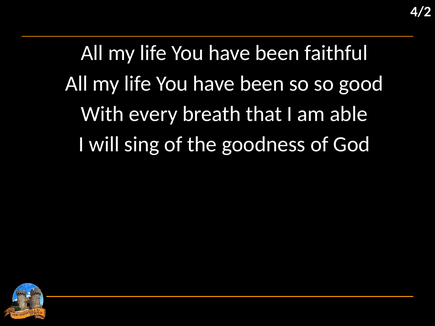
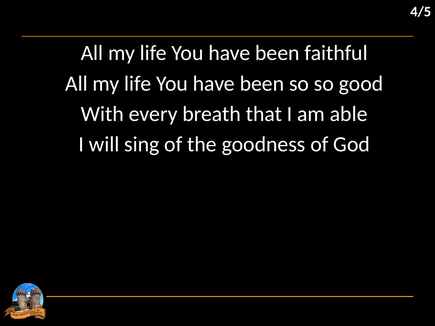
4/2: 4/2 -> 4/5
